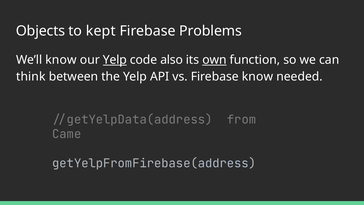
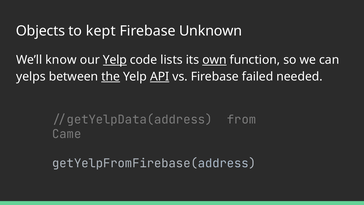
Problems: Problems -> Unknown
also: also -> lists
think: think -> yelps
the underline: none -> present
API underline: none -> present
Firebase know: know -> failed
